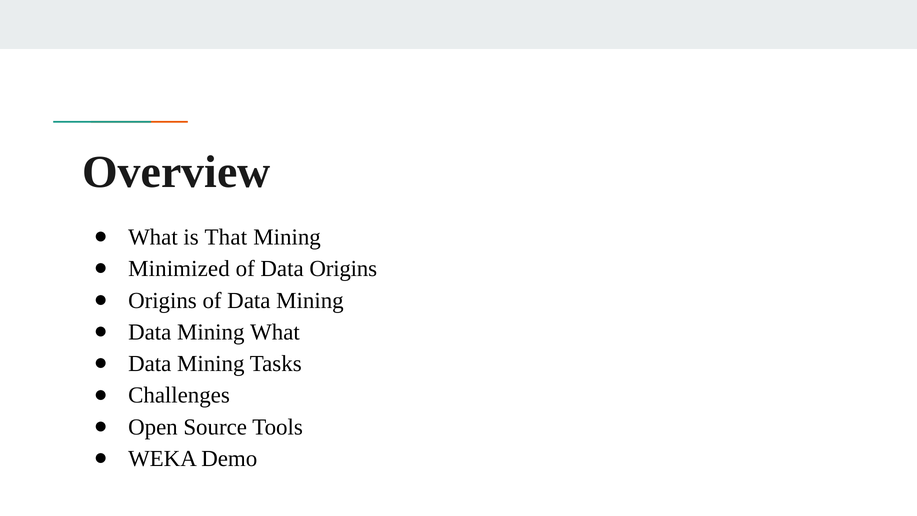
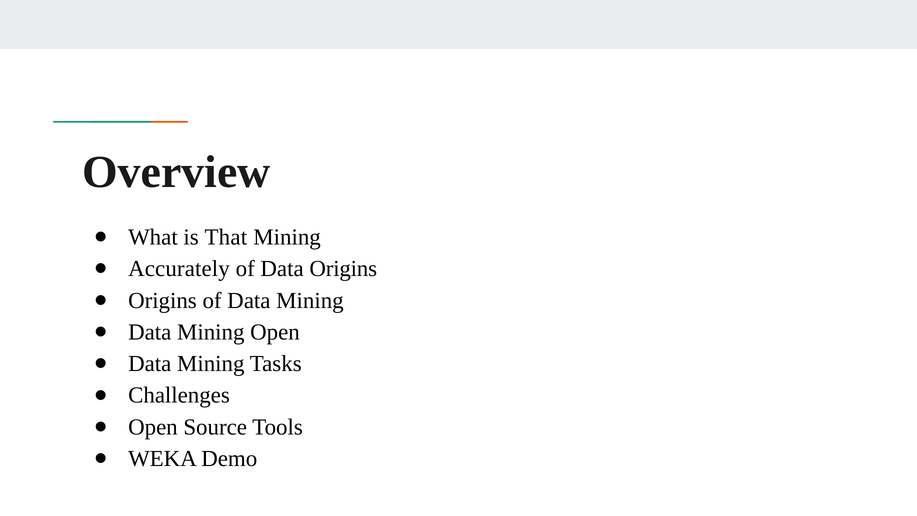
Minimized: Minimized -> Accurately
Mining What: What -> Open
